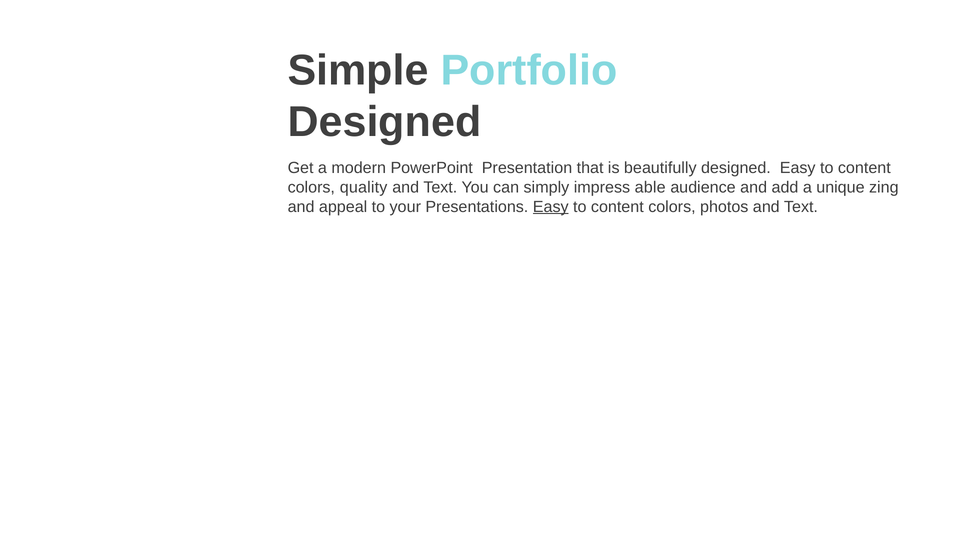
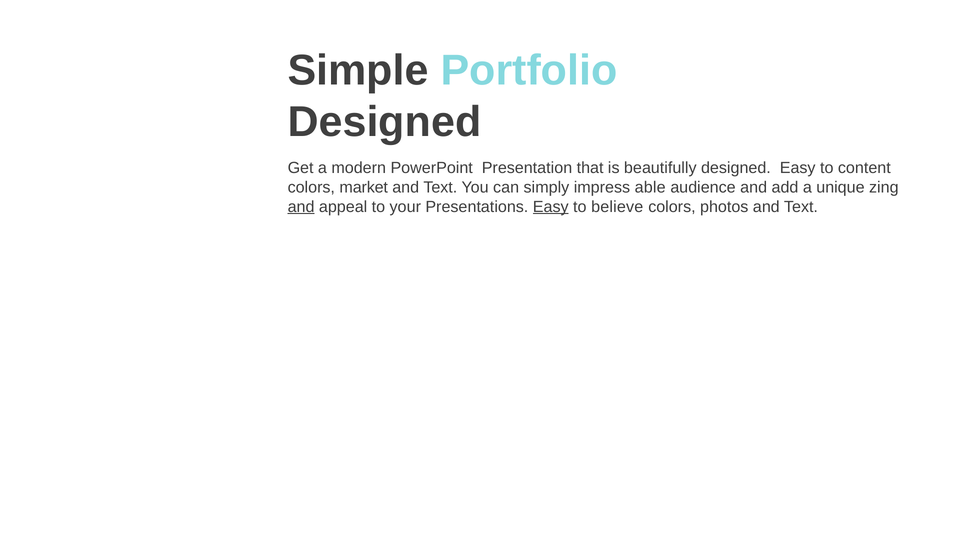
quality: quality -> market
and at (301, 207) underline: none -> present
content at (617, 207): content -> believe
